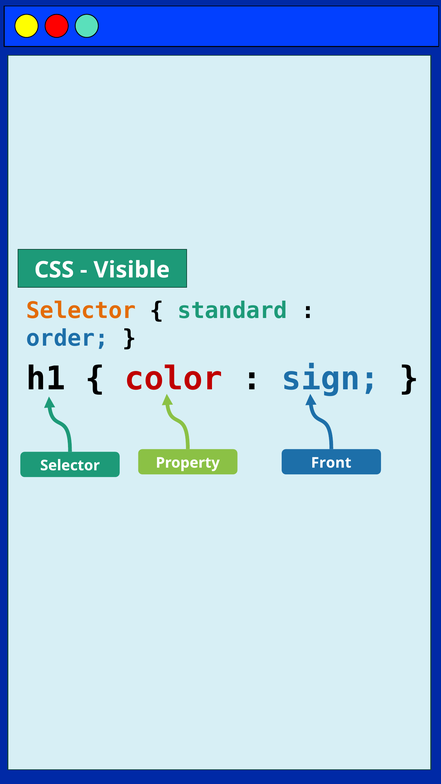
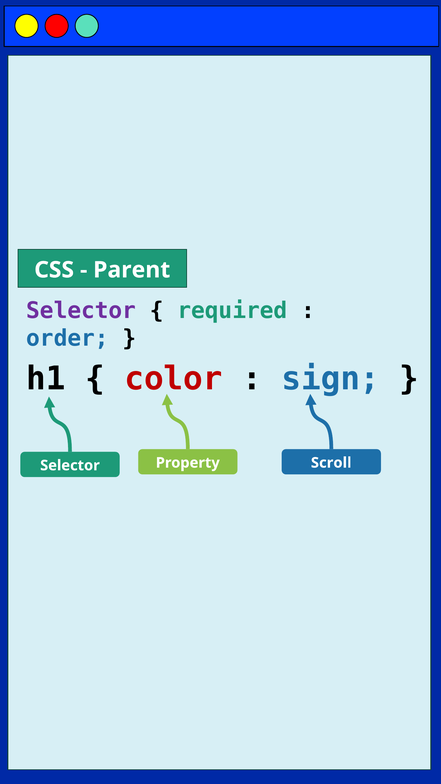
Visible: Visible -> Parent
Selector at (81, 311) colour: orange -> purple
standard: standard -> required
Front: Front -> Scroll
